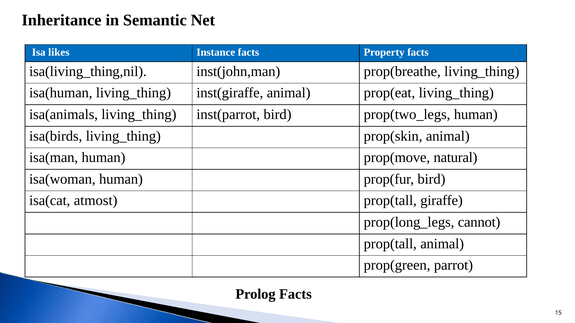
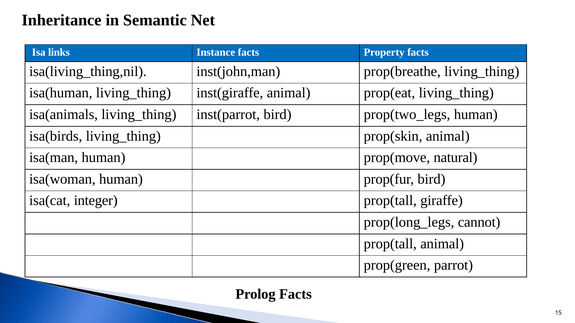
likes: likes -> links
atmost: atmost -> integer
